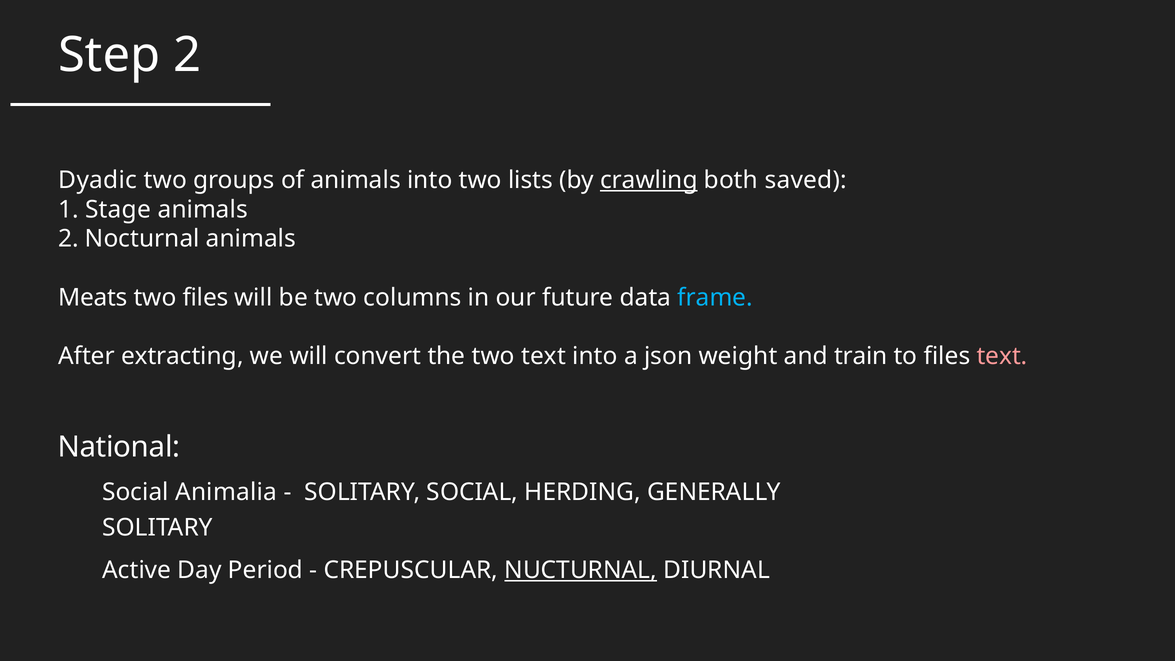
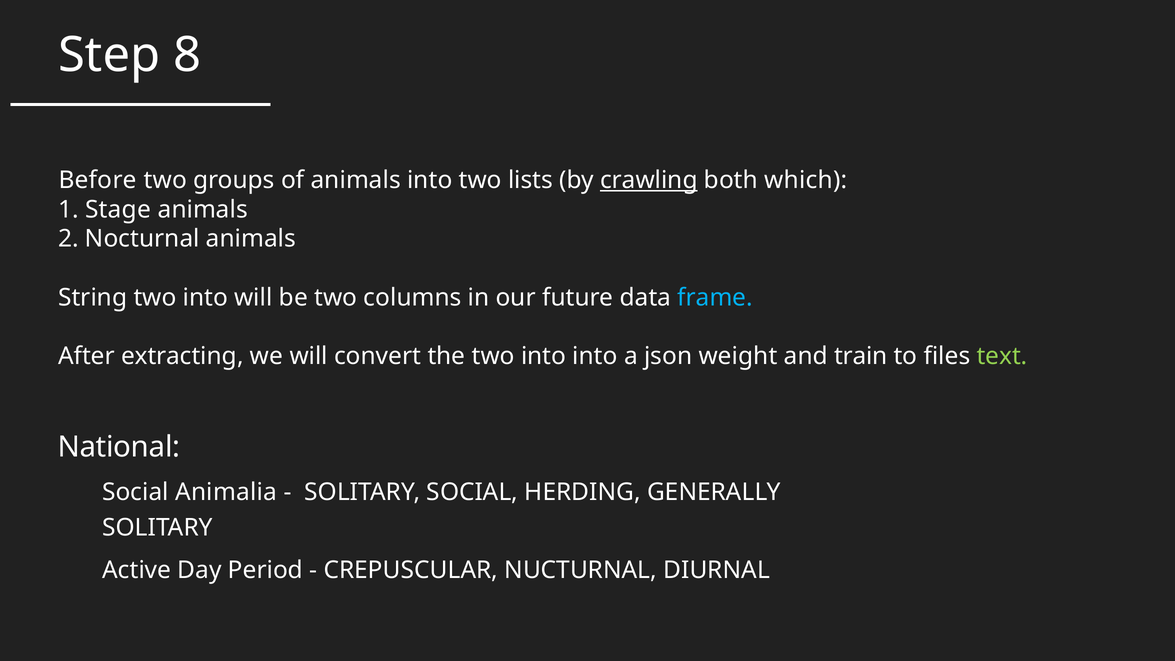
Step 2: 2 -> 8
Dyadic: Dyadic -> Before
saved: saved -> which
Meats: Meats -> String
files at (206, 298): files -> into
the two text: text -> into
text at (1002, 356) colour: pink -> light green
NUCTURNAL underline: present -> none
